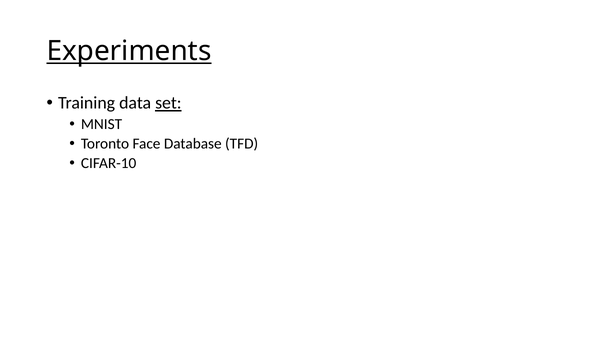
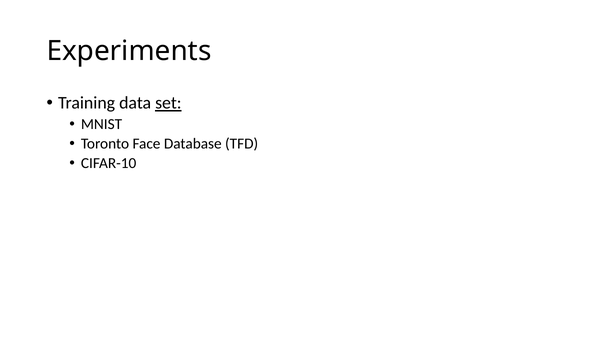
Experiments underline: present -> none
